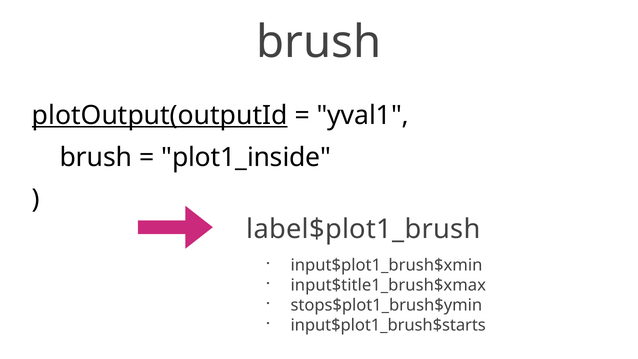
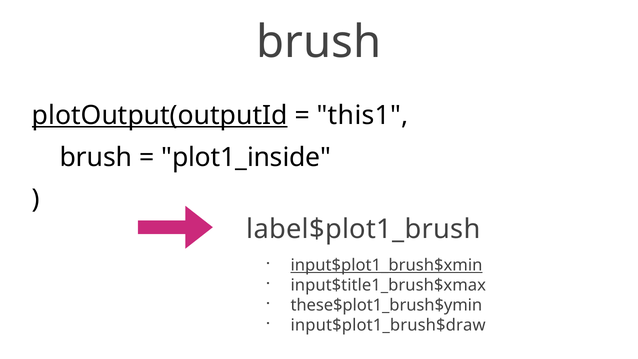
yval1: yval1 -> this1
input$plot1_brush$xmin underline: none -> present
stops$plot1_brush$ymin: stops$plot1_brush$ymin -> these$plot1_brush$ymin
input$plot1_brush$starts: input$plot1_brush$starts -> input$plot1_brush$draw
